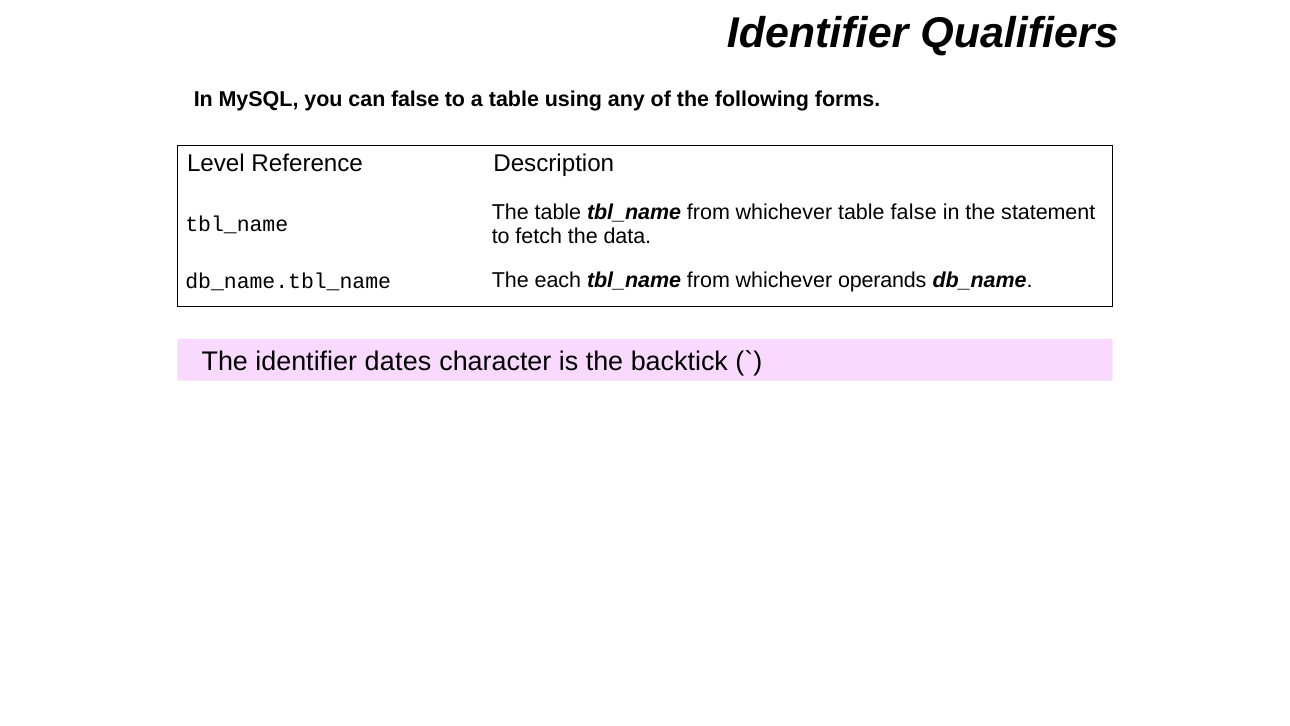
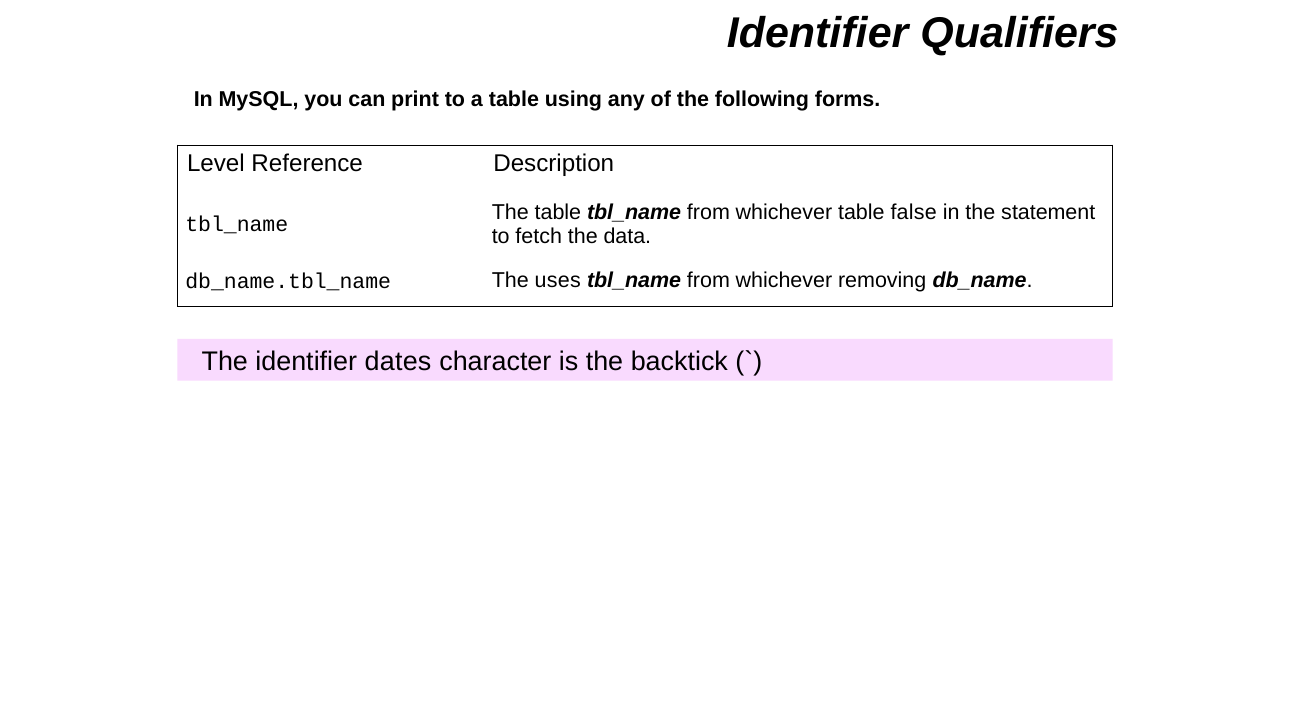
can false: false -> print
each: each -> uses
operands: operands -> removing
